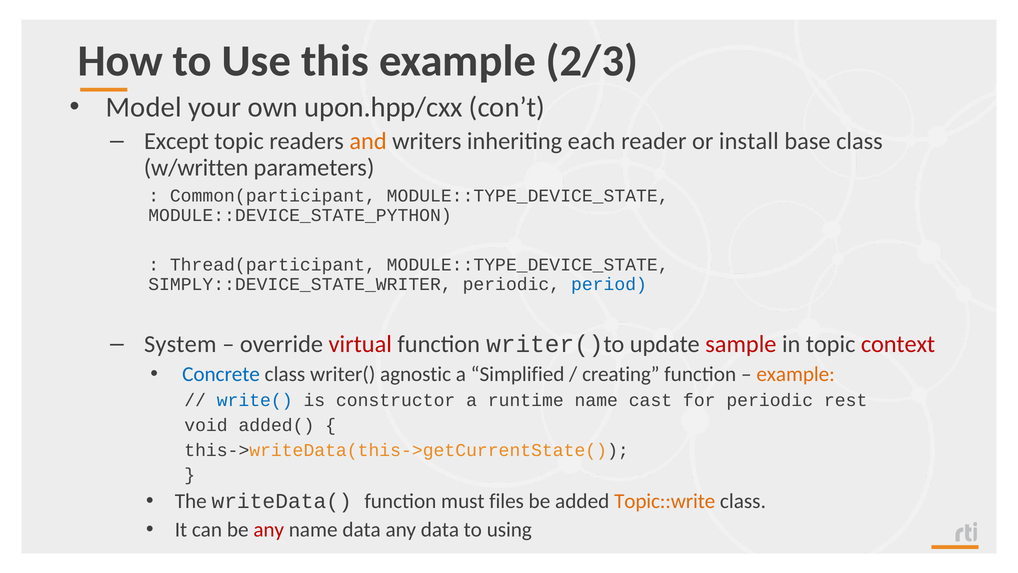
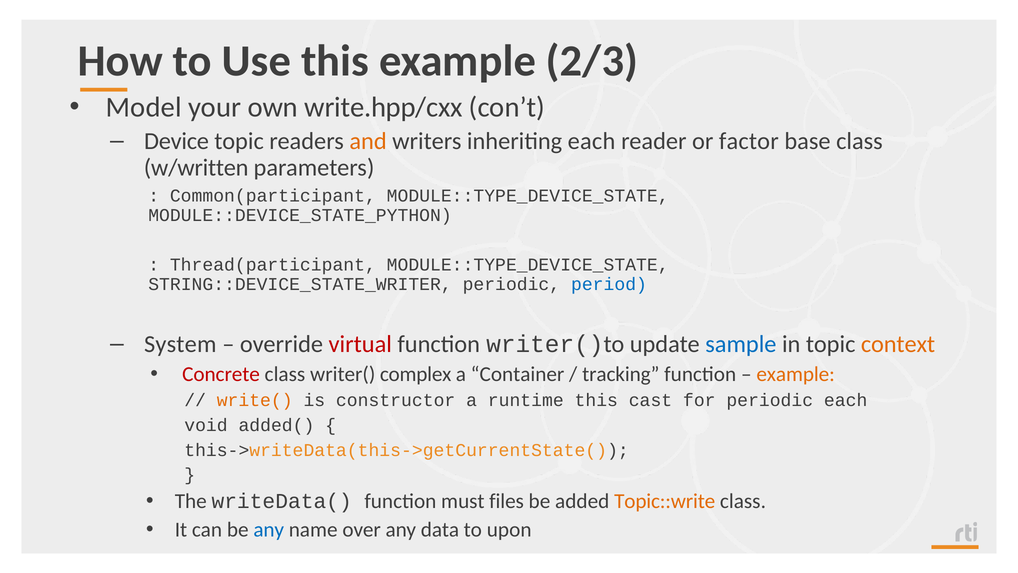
upon.hpp/cxx: upon.hpp/cxx -> write.hpp/cxx
Except: Except -> Device
install: install -> factor
SIMPLY::DEVICE_STATE_WRITER: SIMPLY::DEVICE_STATE_WRITER -> STRING::DEVICE_STATE_WRITER
sample colour: red -> blue
context colour: red -> orange
Concrete colour: blue -> red
agnostic: agnostic -> complex
Simplified: Simplified -> Container
creating: creating -> tracking
write( colour: blue -> orange
runtime name: name -> this
periodic rest: rest -> each
any at (269, 529) colour: red -> blue
name data: data -> over
using: using -> upon
